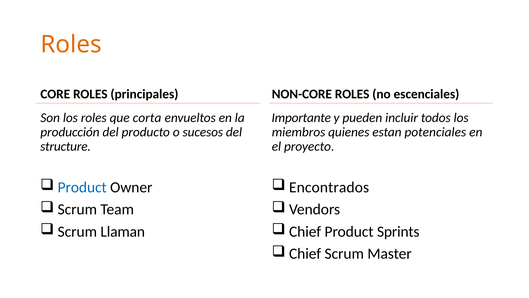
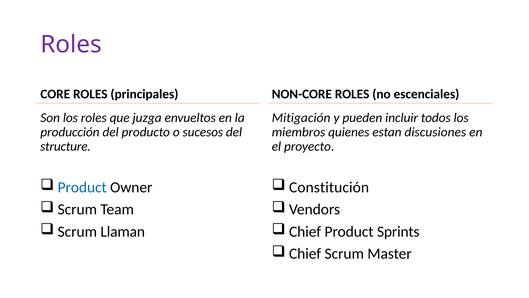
Roles at (71, 44) colour: orange -> purple
corta: corta -> juzga
Importante: Importante -> Mitigación
potenciales: potenciales -> discusiones
Encontrados: Encontrados -> Constitución
